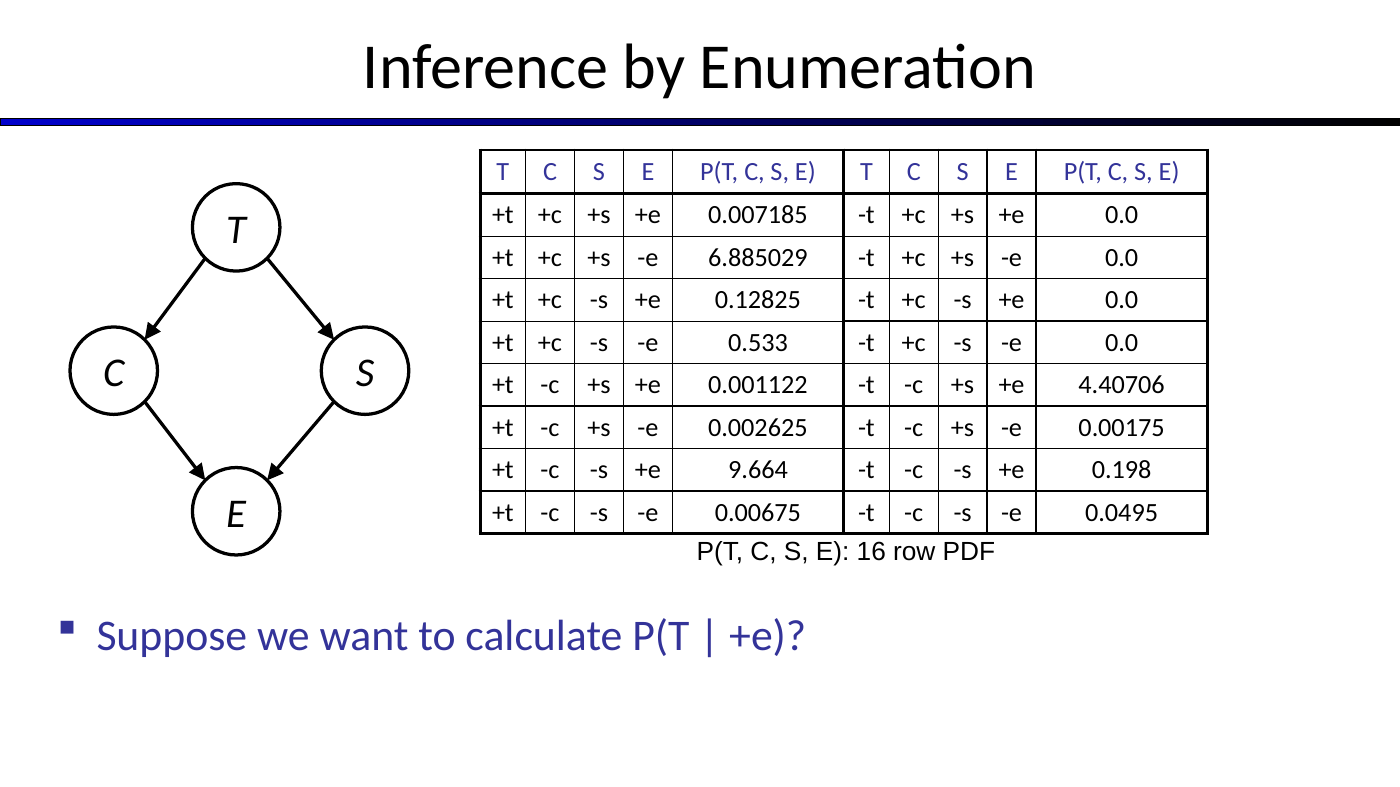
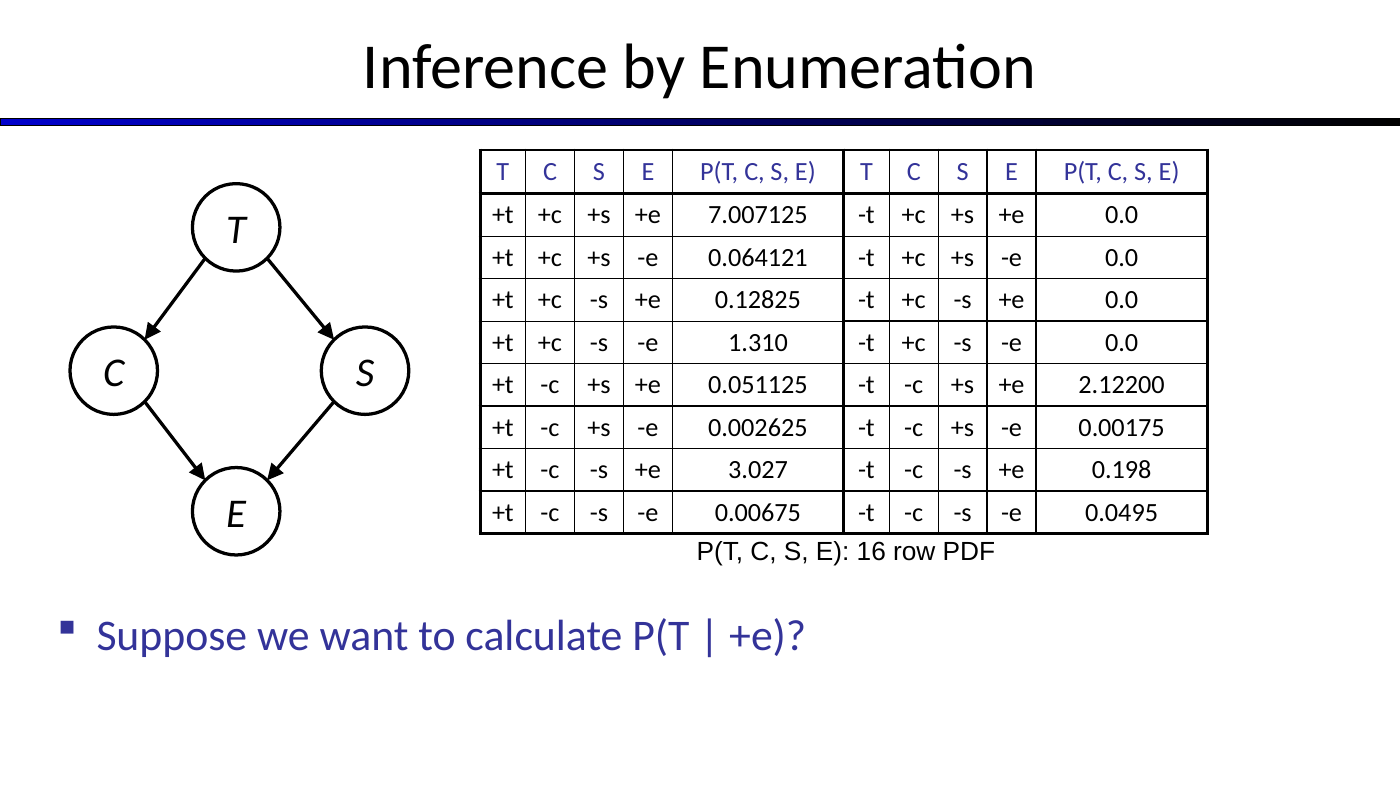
0.007185: 0.007185 -> 7.007125
6.885029: 6.885029 -> 0.064121
0.533: 0.533 -> 1.310
0.001122: 0.001122 -> 0.051125
4.40706: 4.40706 -> 2.12200
9.664: 9.664 -> 3.027
